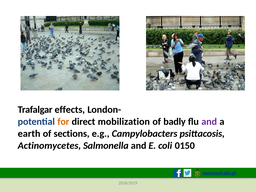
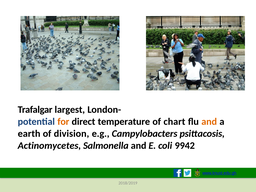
effects: effects -> largest
mobilization: mobilization -> temperature
badly: badly -> chart
and at (209, 122) colour: purple -> orange
sections: sections -> division
0150: 0150 -> 9942
